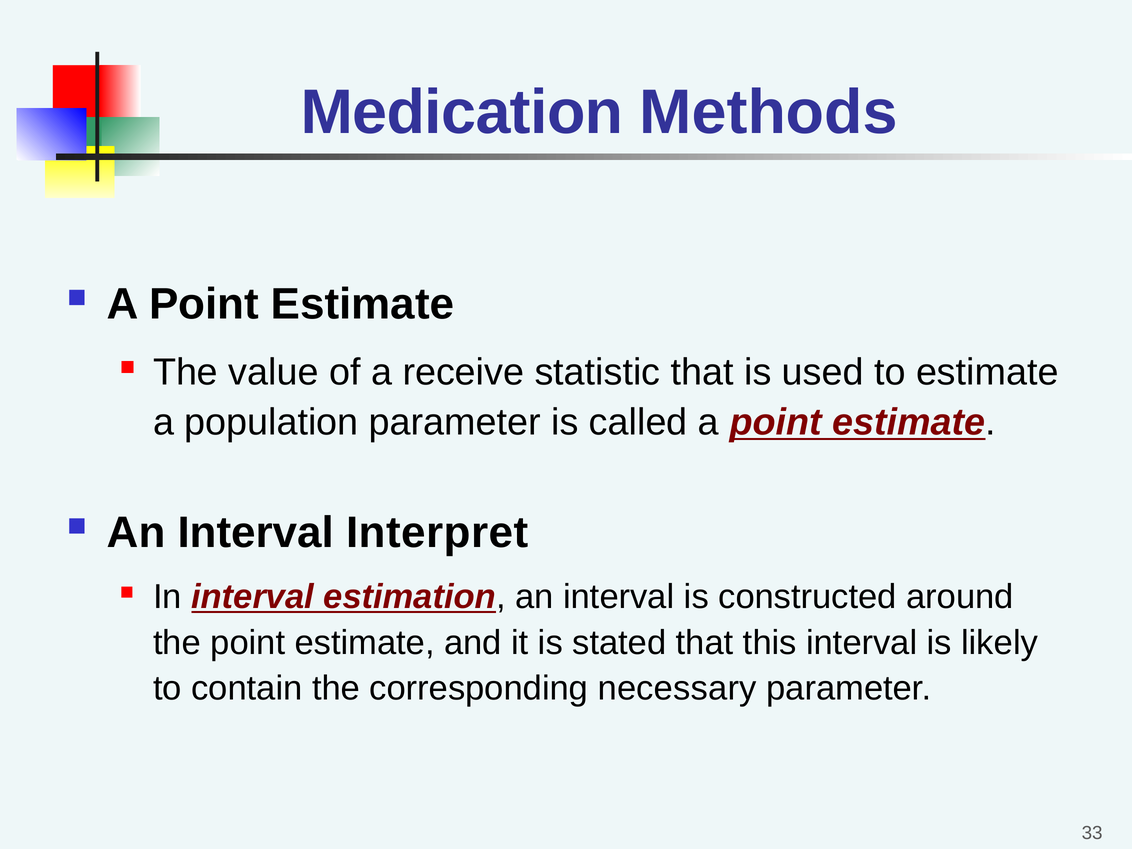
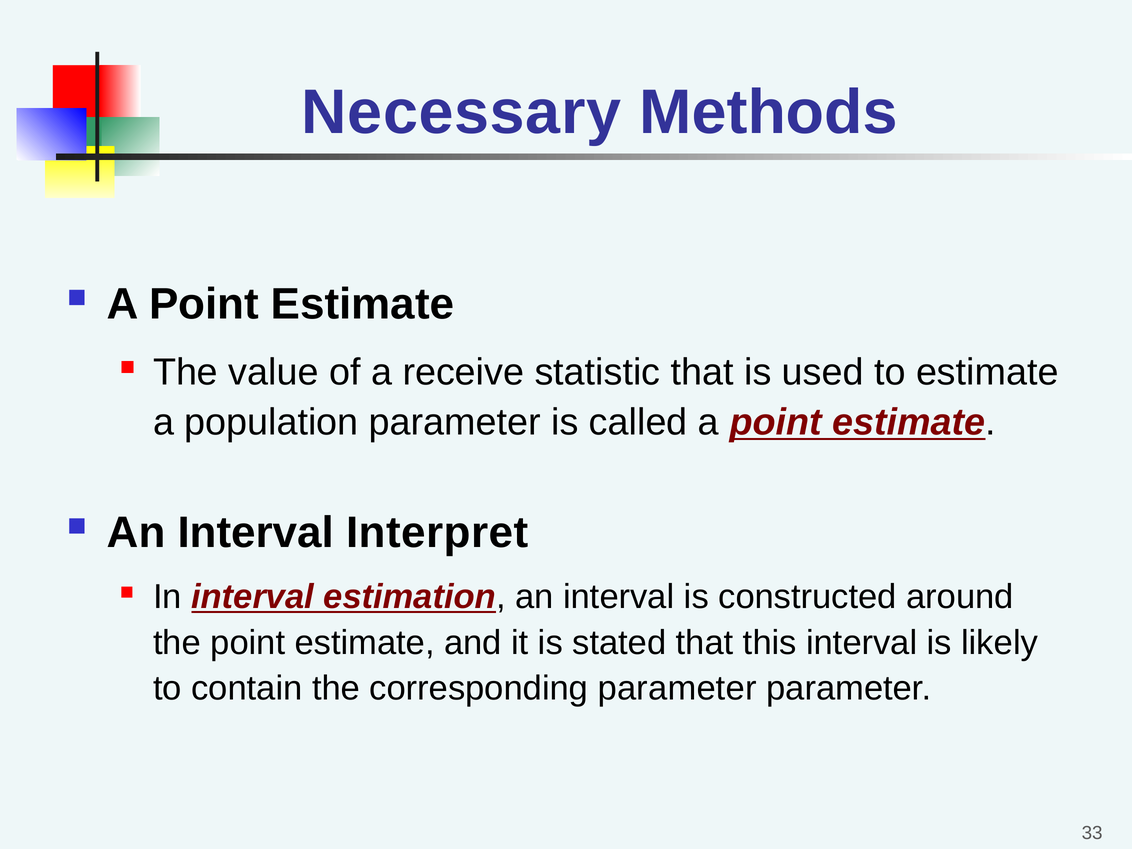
Medication: Medication -> Necessary
corresponding necessary: necessary -> parameter
